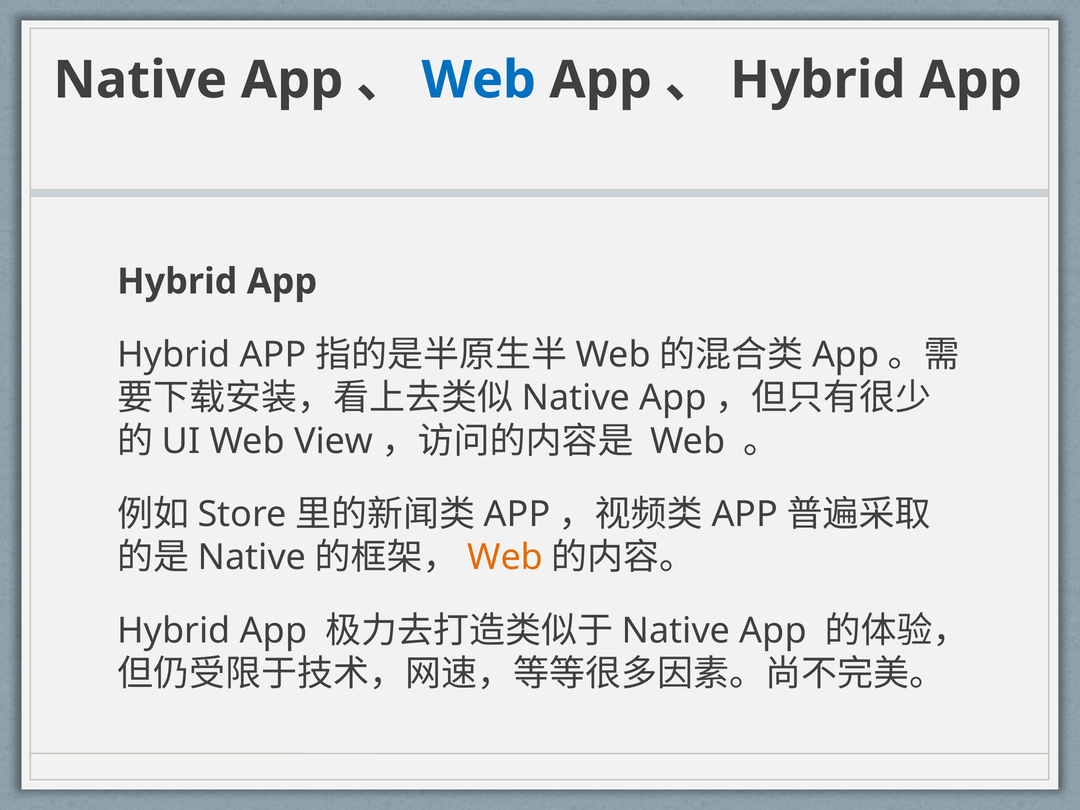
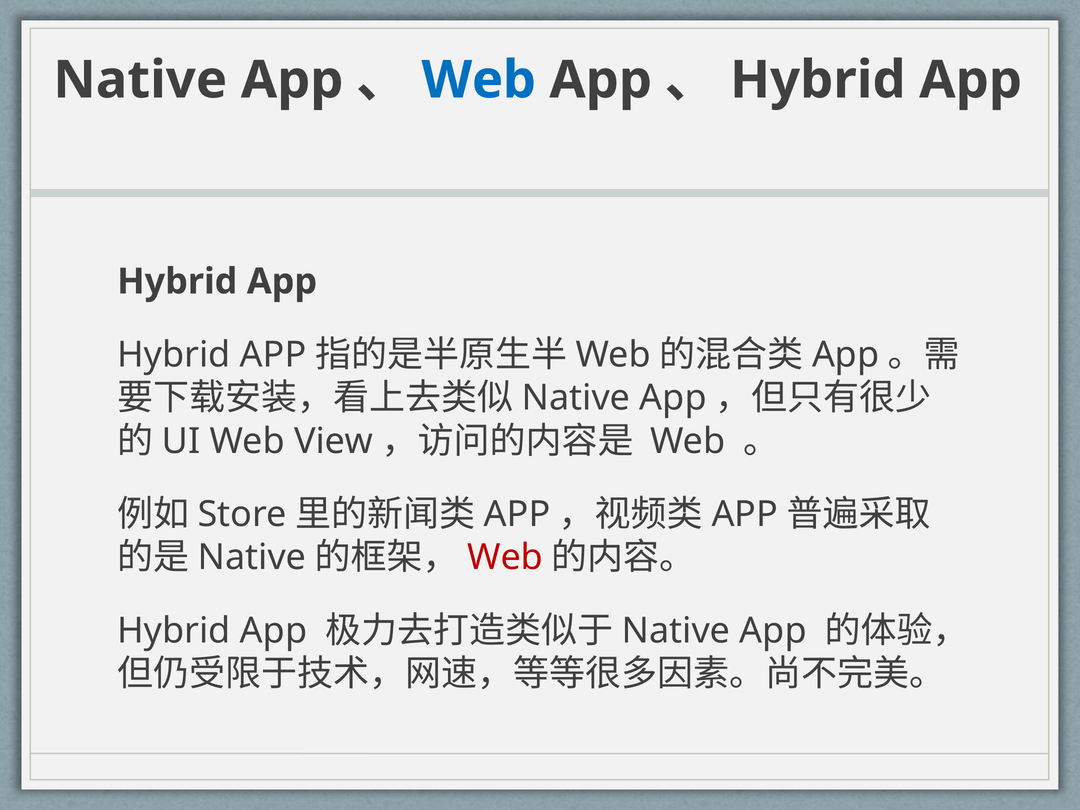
Web at (505, 558) colour: orange -> red
